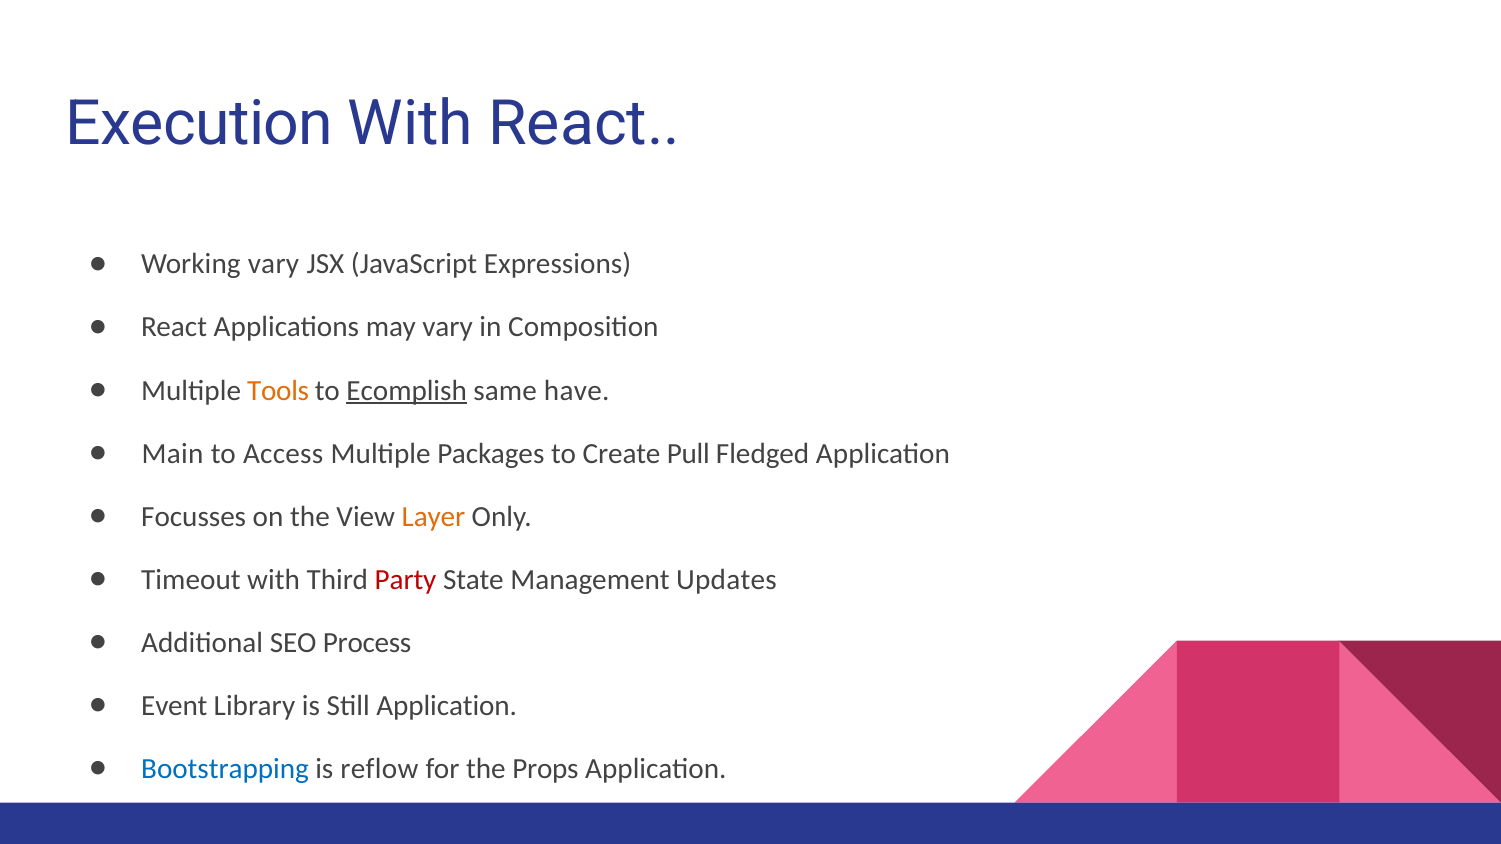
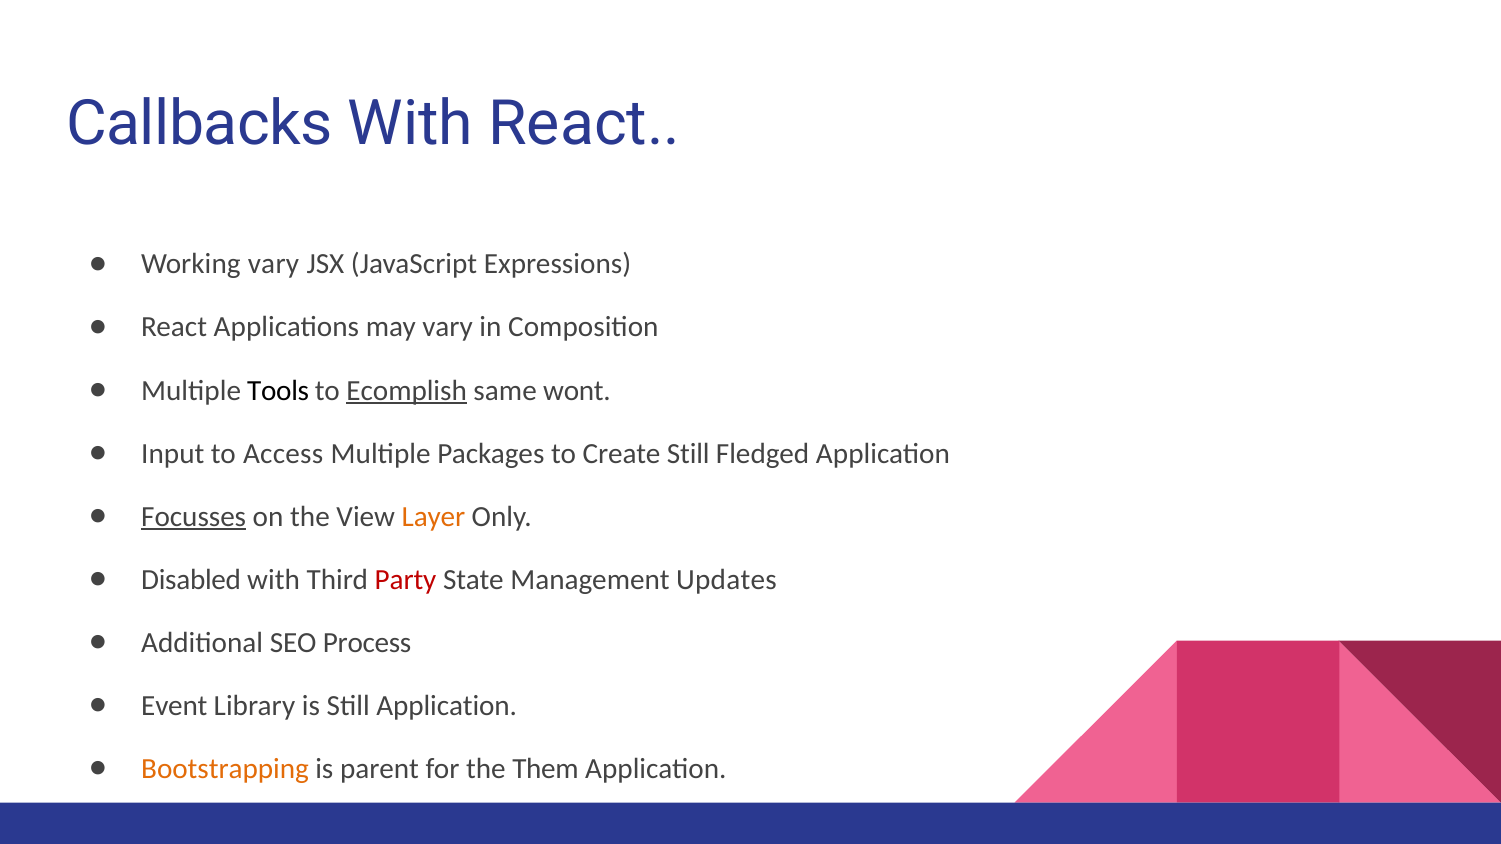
Execution: Execution -> Callbacks
Tools colour: orange -> black
have: have -> wont
Main: Main -> Input
Create Pull: Pull -> Still
Focusses underline: none -> present
Timeout: Timeout -> Disabled
Bootstrapping colour: blue -> orange
reflow: reflow -> parent
Props: Props -> Them
